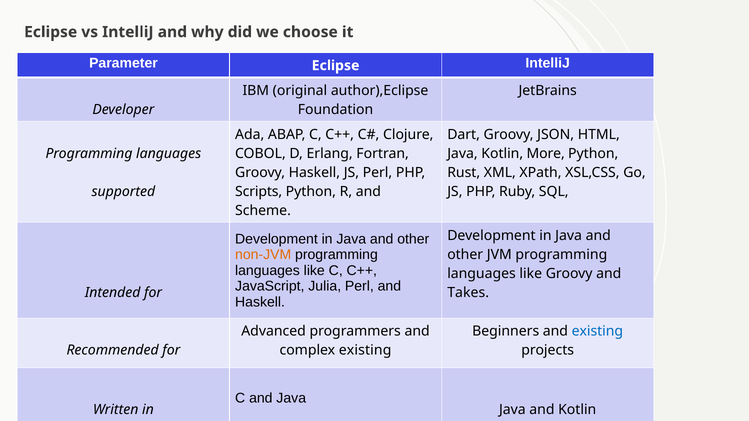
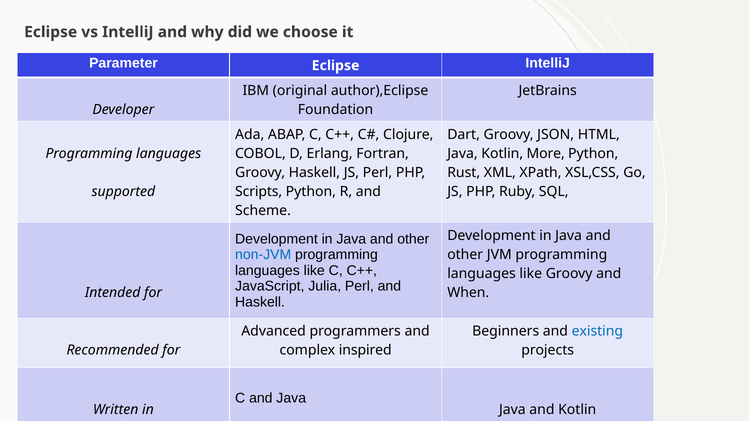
non-JVM colour: orange -> blue
Takes: Takes -> When
complex existing: existing -> inspired
